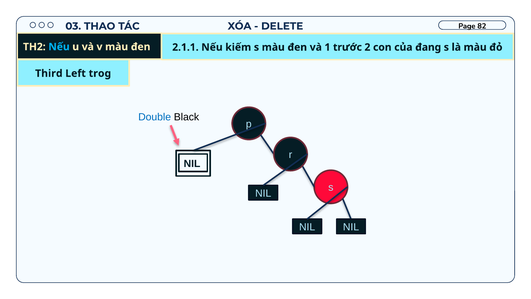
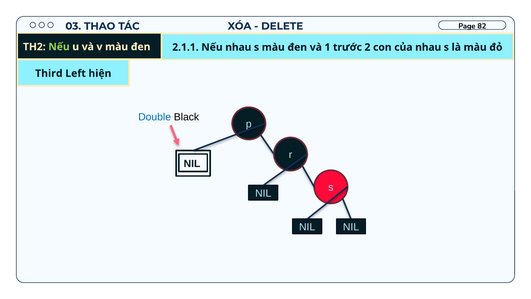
Nếu at (59, 47) colour: light blue -> light green
Nếu kiếm: kiếm -> nhau
của đang: đang -> nhau
trog: trog -> hiện
